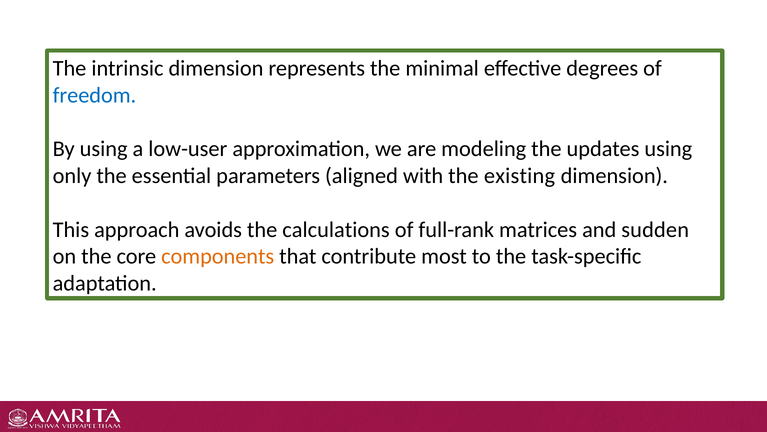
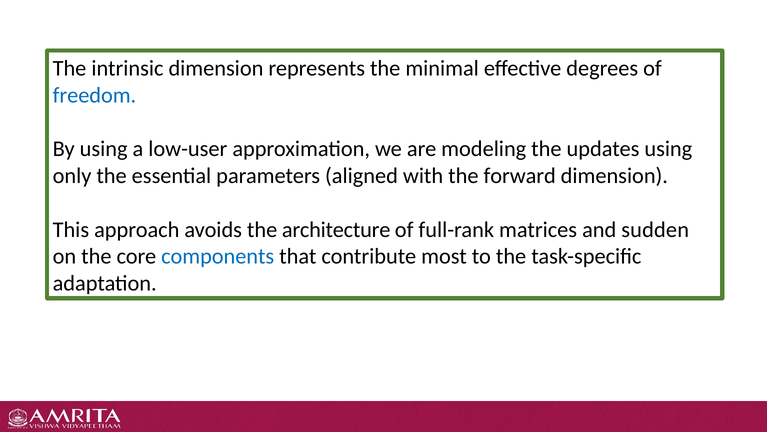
existing: existing -> forward
calculations: calculations -> architecture
components colour: orange -> blue
